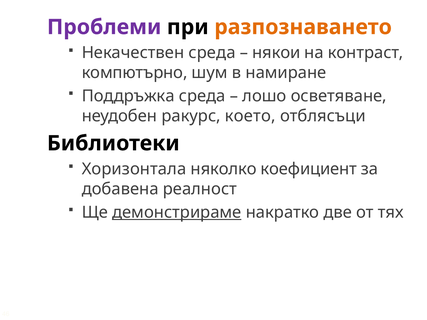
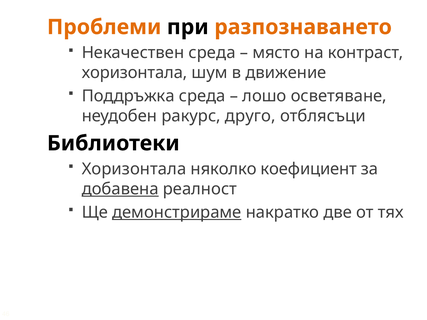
Проблеми colour: purple -> orange
някои: някои -> място
компютърно at (135, 73): компютърно -> хоризонтала
намиране: намиране -> движение
което: което -> друго
добавена underline: none -> present
